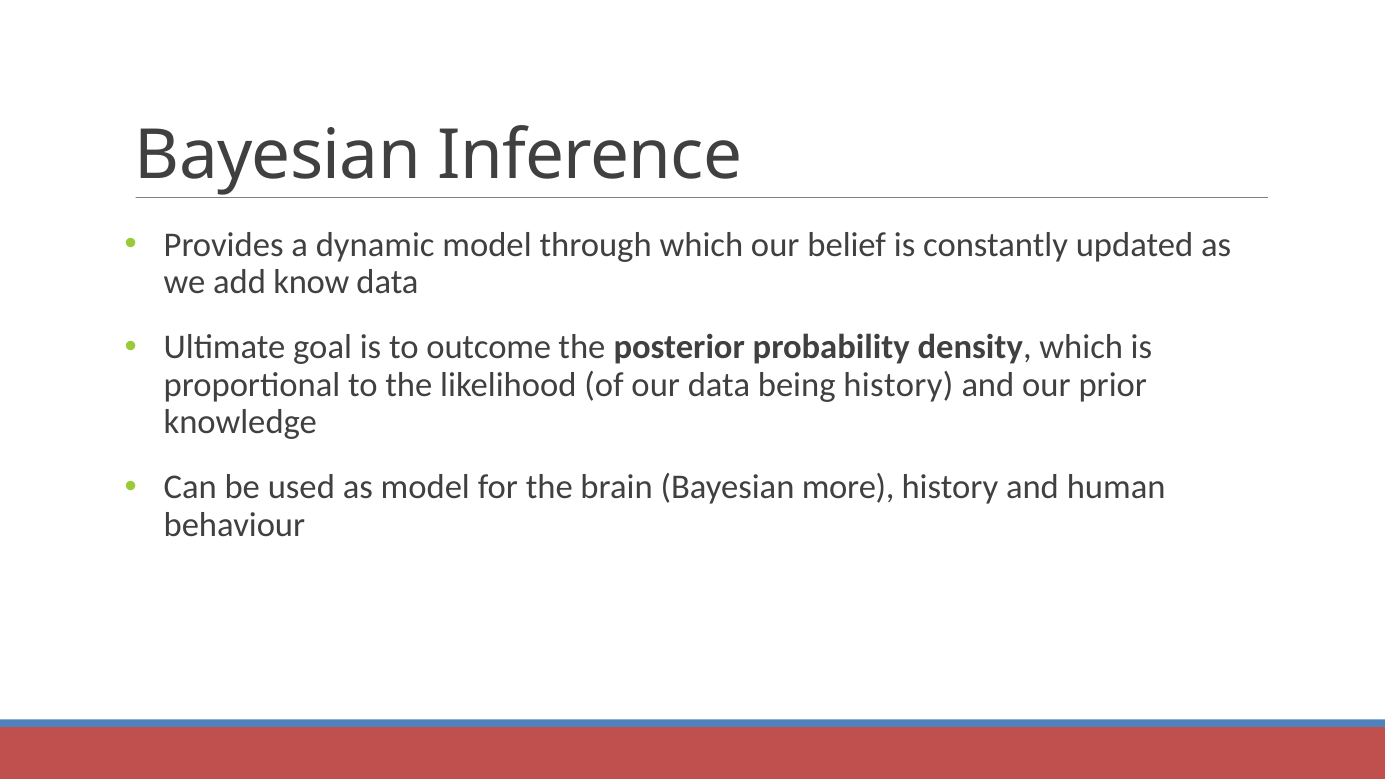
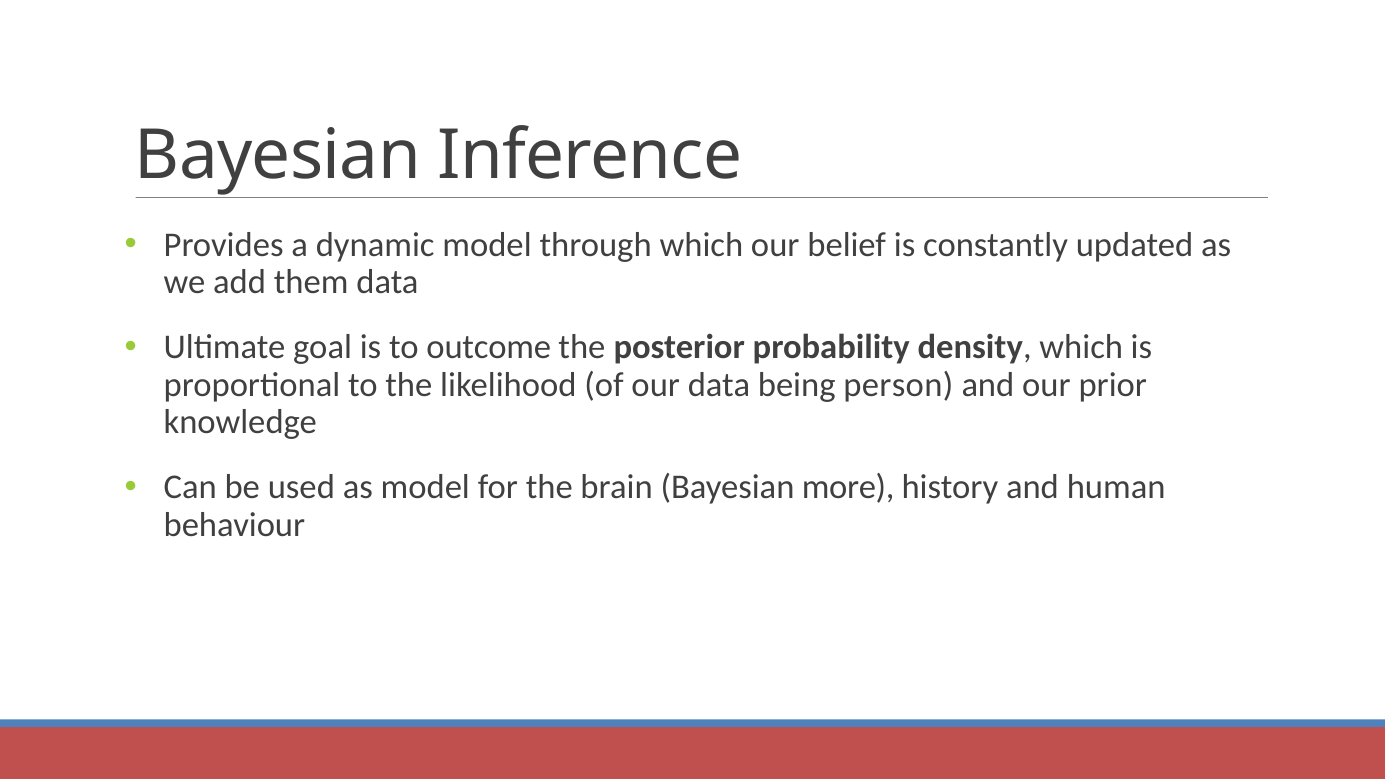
know: know -> them
being history: history -> person
